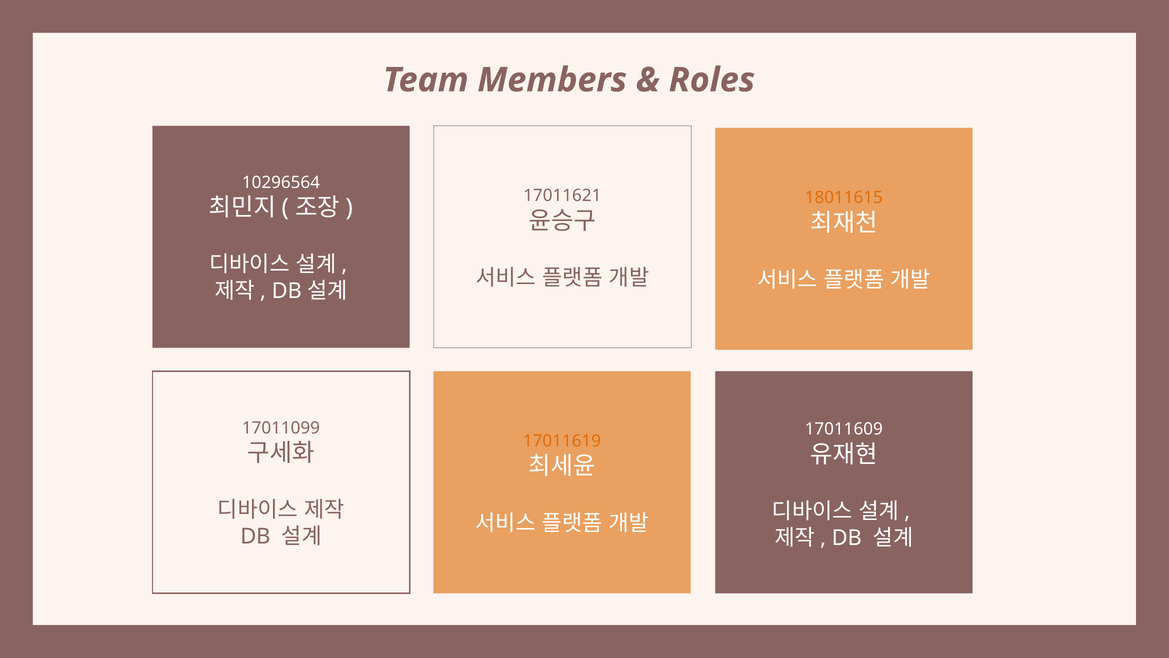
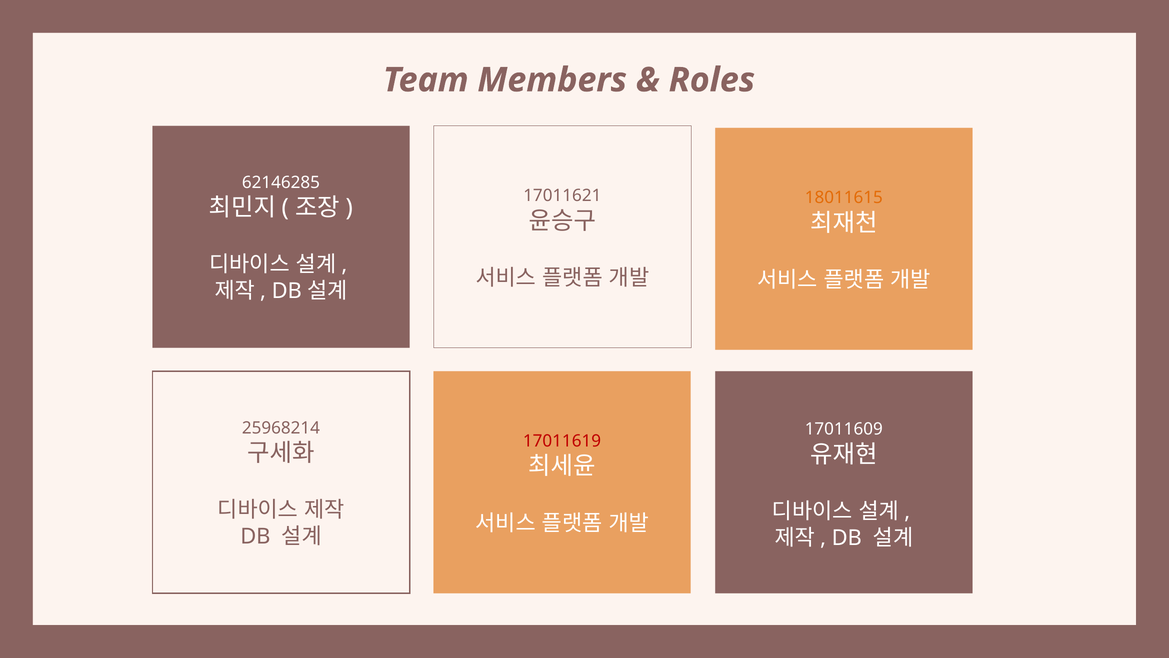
10296564: 10296564 -> 62146285
17011099: 17011099 -> 25968214
17011619 colour: orange -> red
